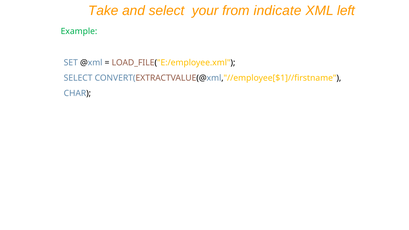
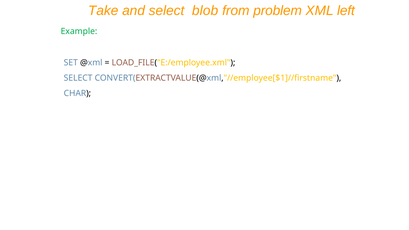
your: your -> blob
indicate: indicate -> problem
